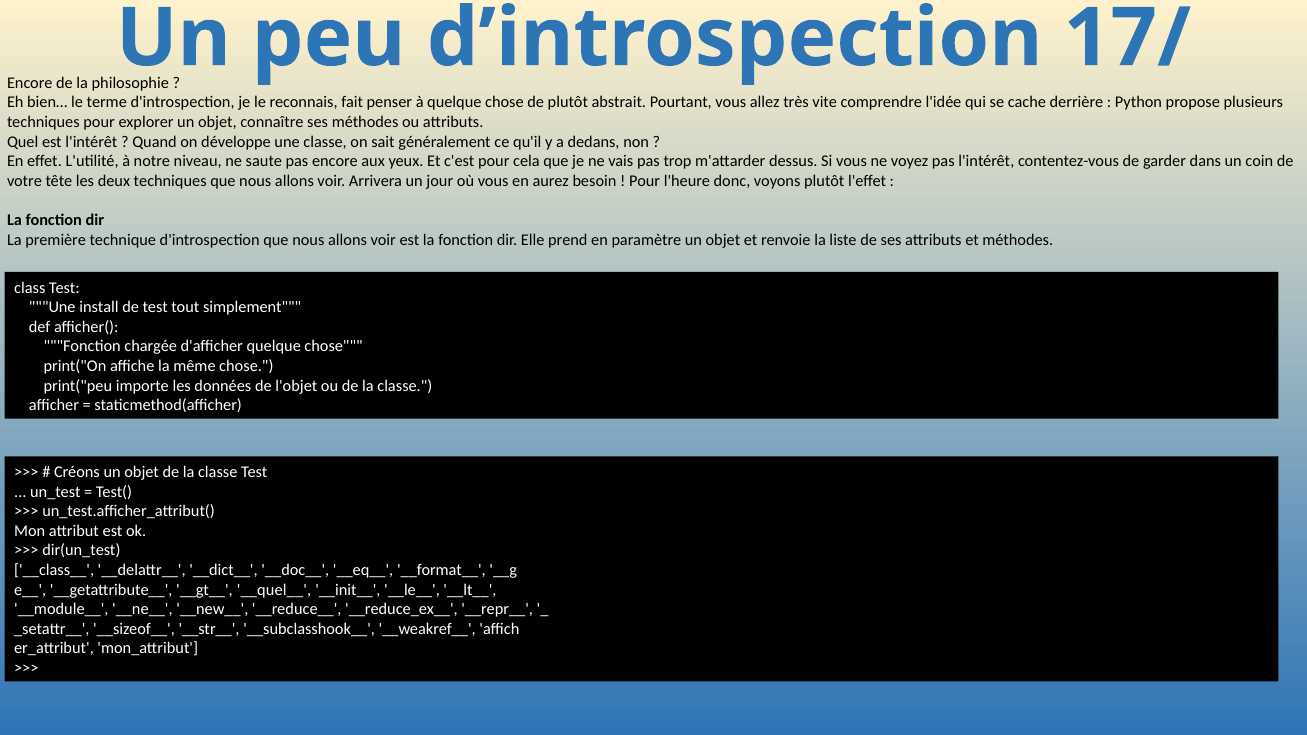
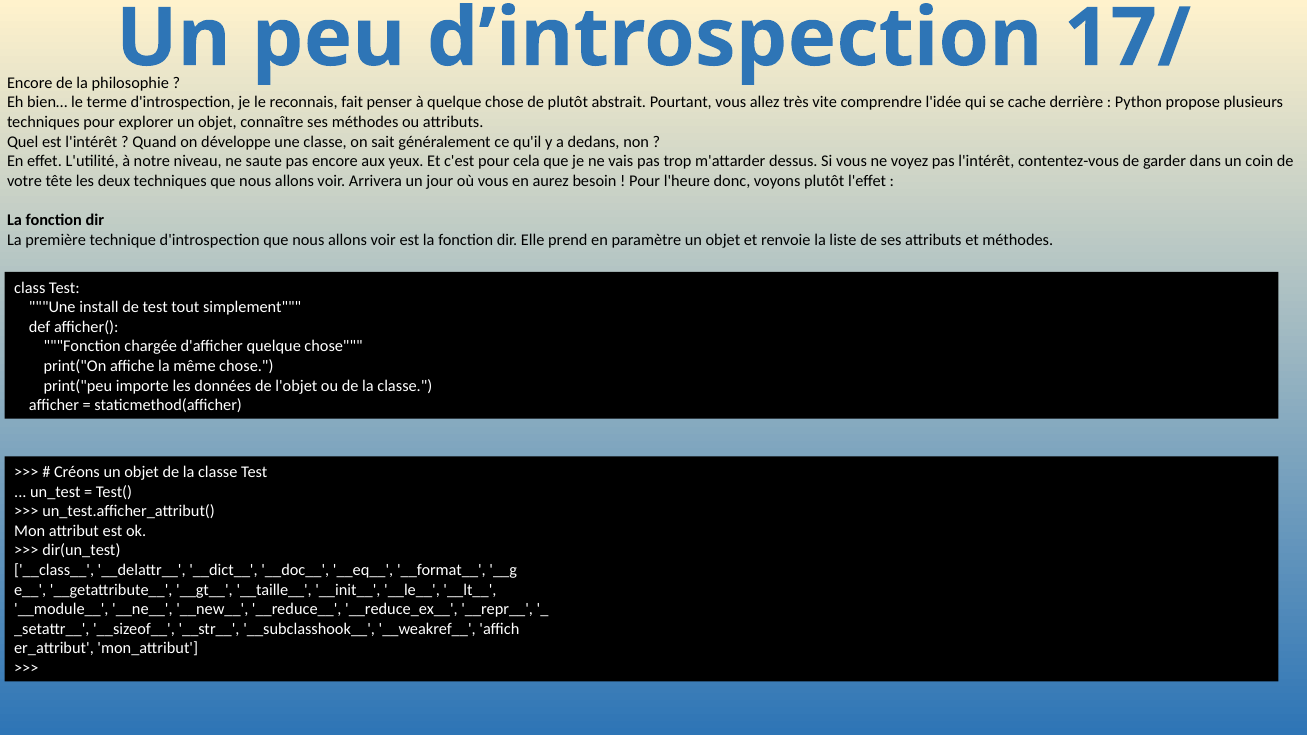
__quel__: __quel__ -> __taille__
